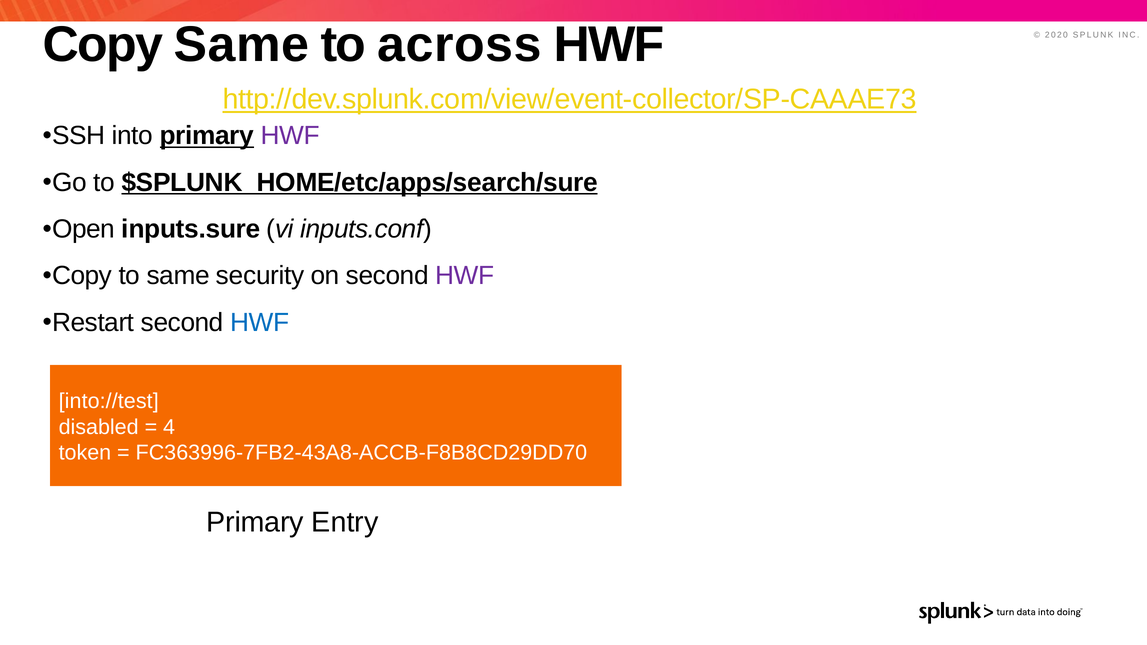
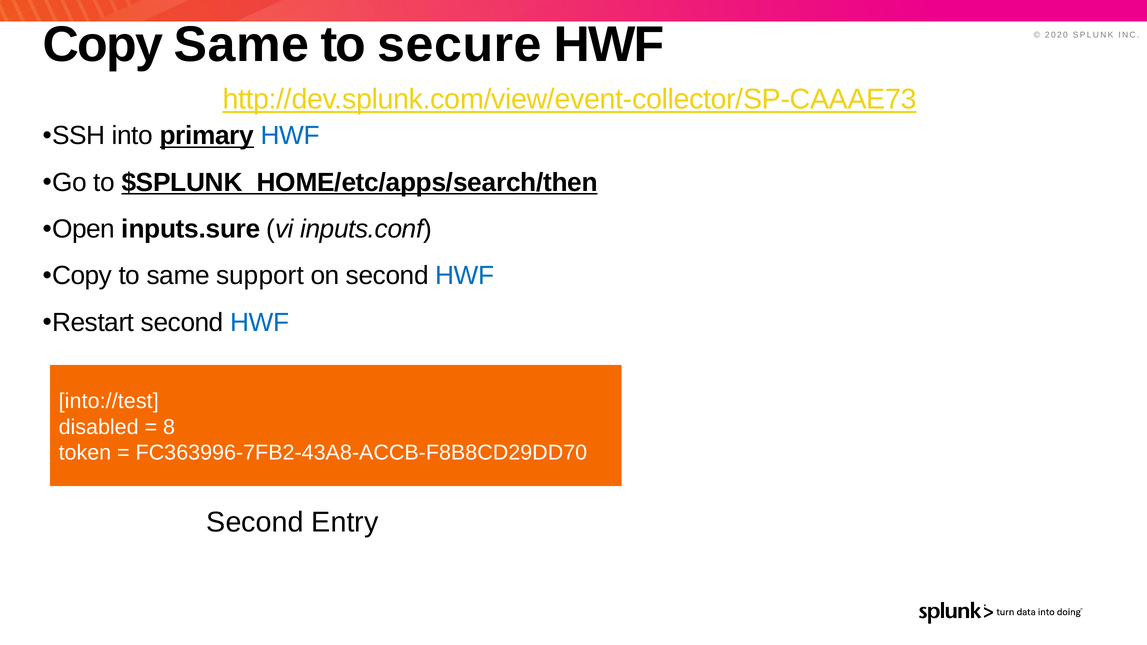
across: across -> secure
HWF at (290, 136) colour: purple -> blue
$SPLUNK_HOME/etc/apps/search/sure: $SPLUNK_HOME/etc/apps/search/sure -> $SPLUNK_HOME/etc/apps/search/then
security: security -> support
HWF at (465, 276) colour: purple -> blue
4: 4 -> 8
Primary at (255, 523): Primary -> Second
